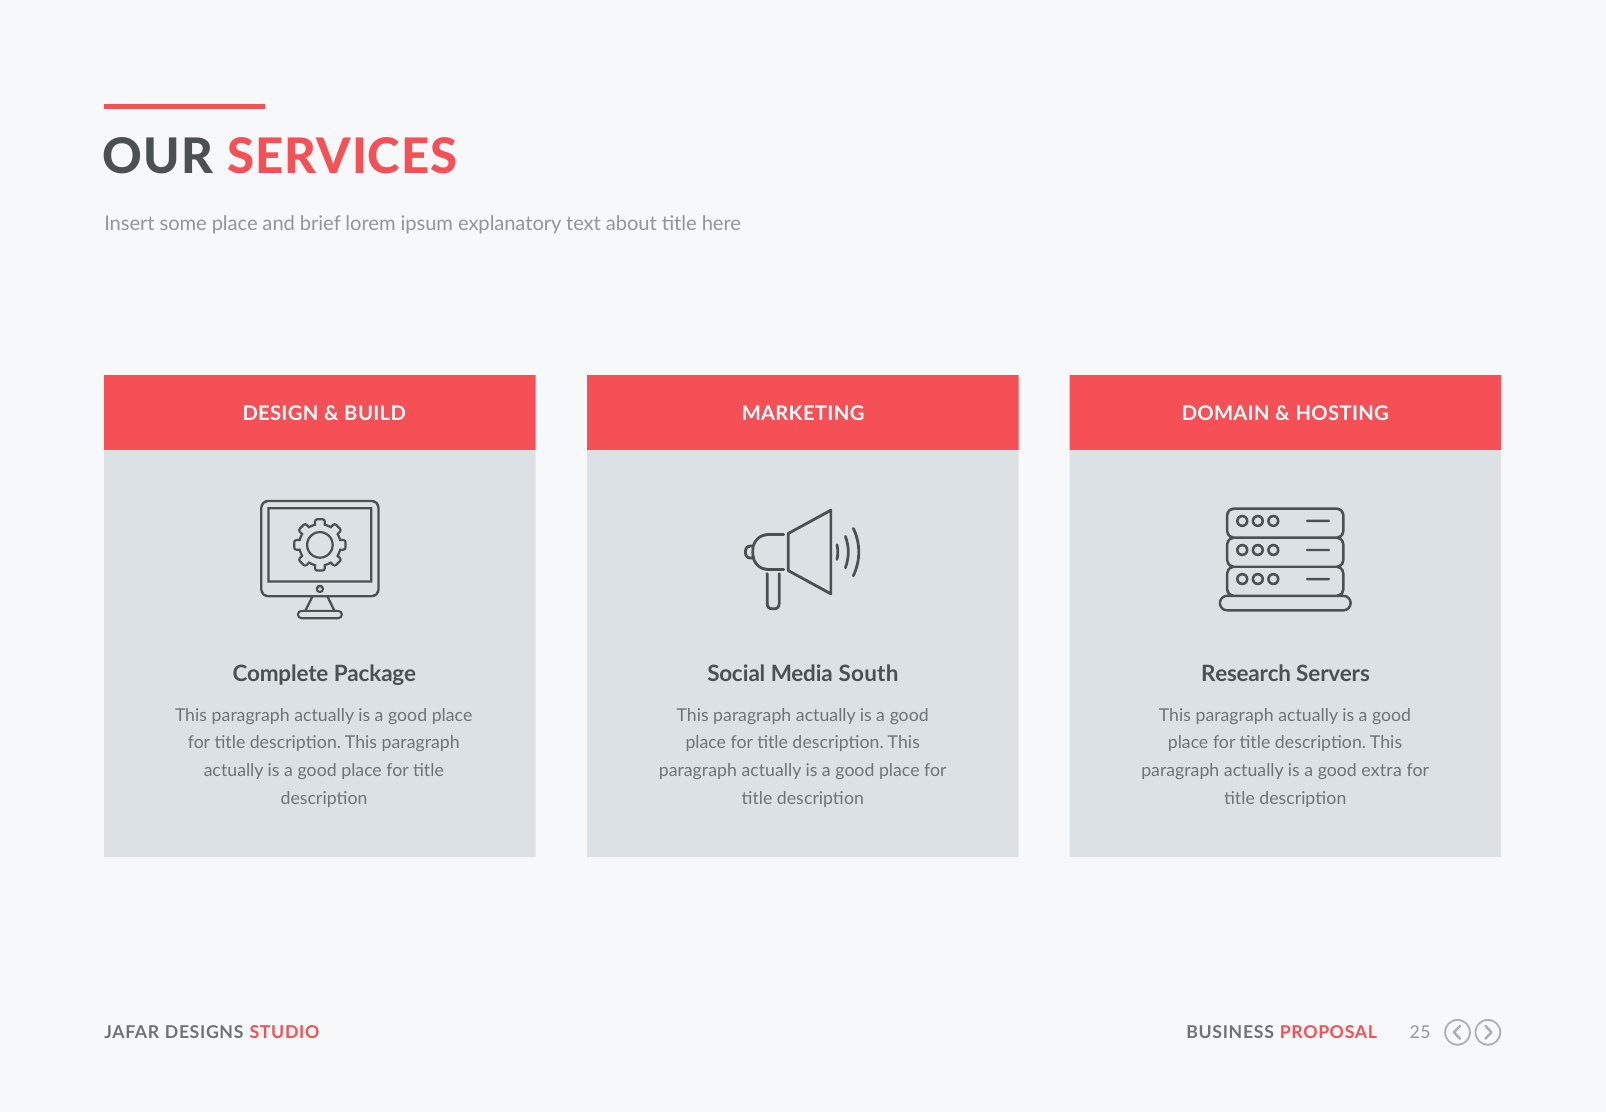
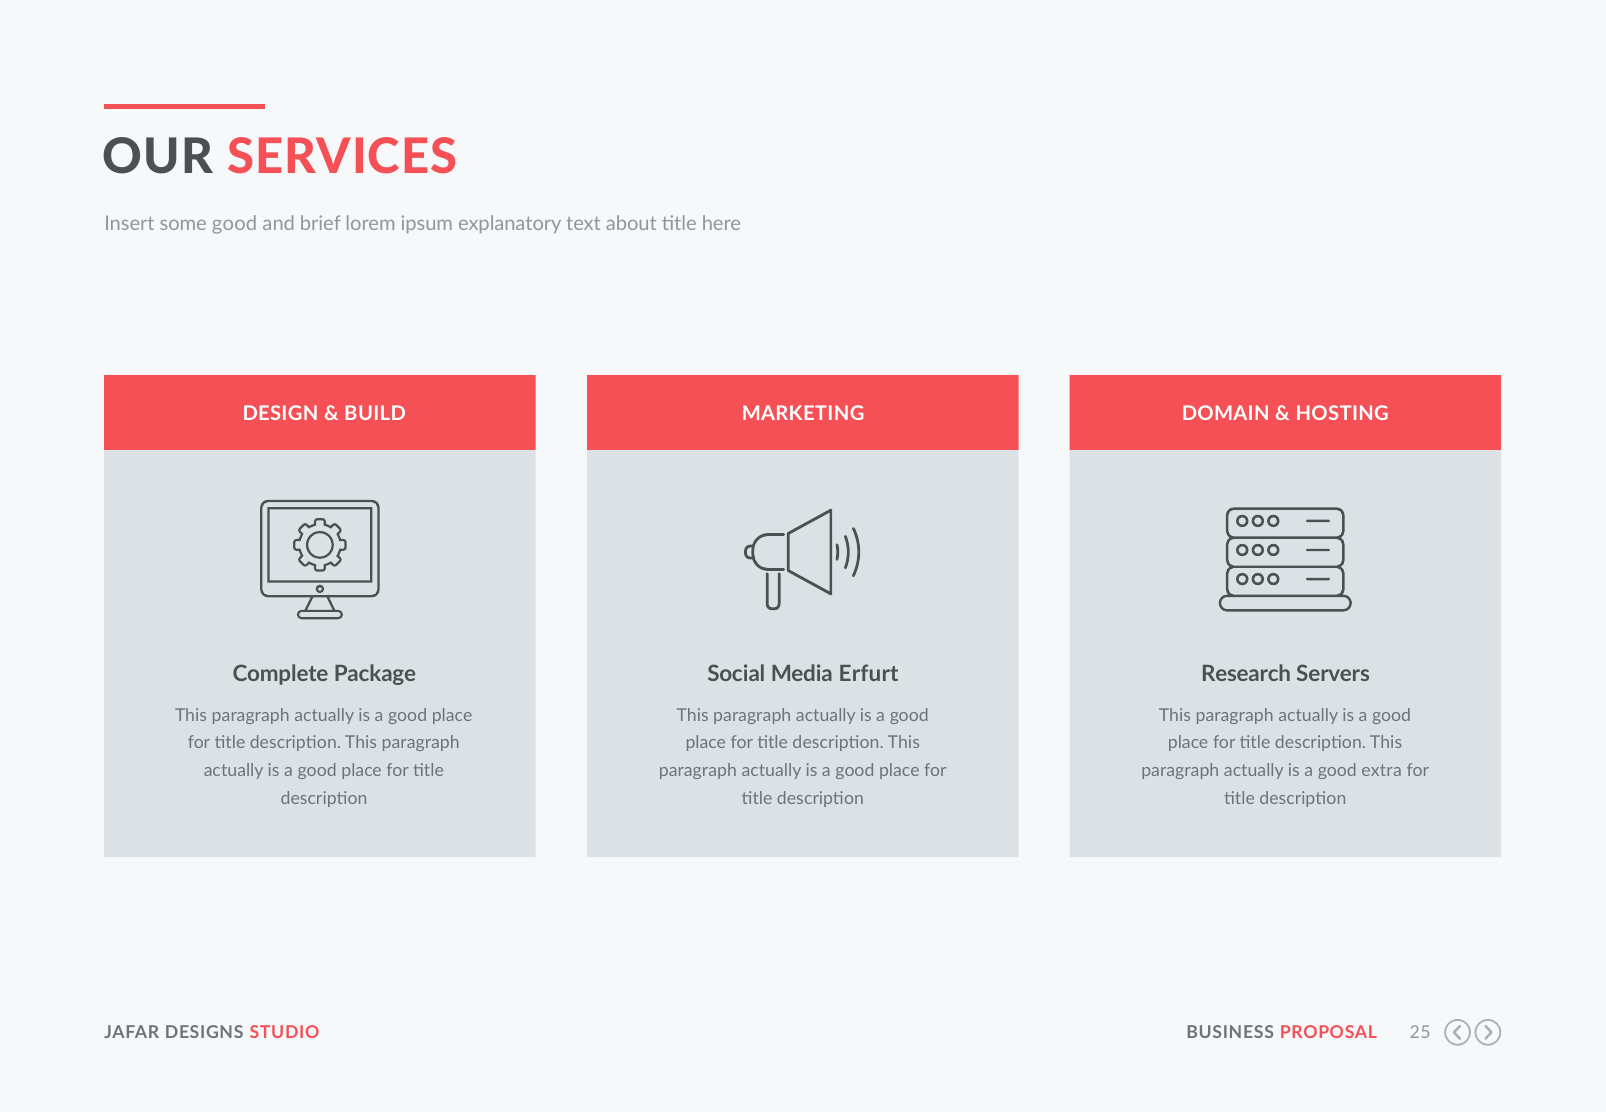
some place: place -> good
South: South -> Erfurt
